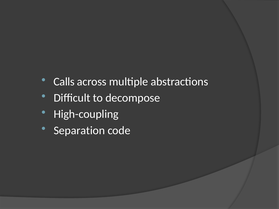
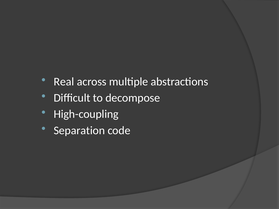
Calls: Calls -> Real
